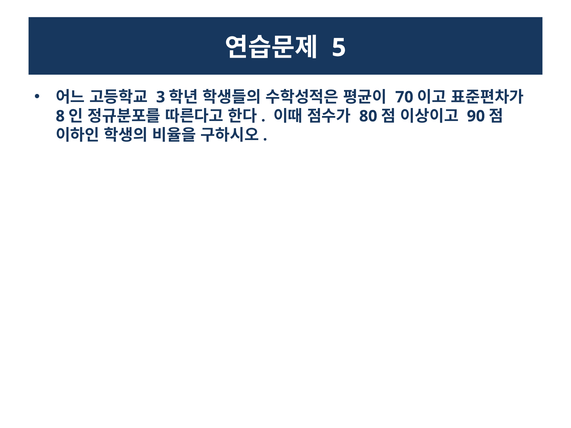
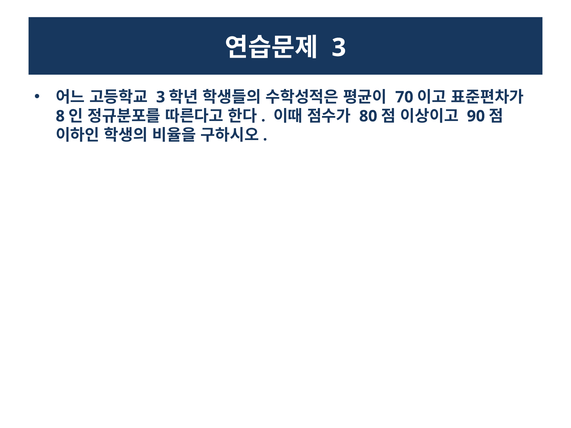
5 at (339, 48): 5 -> 3
